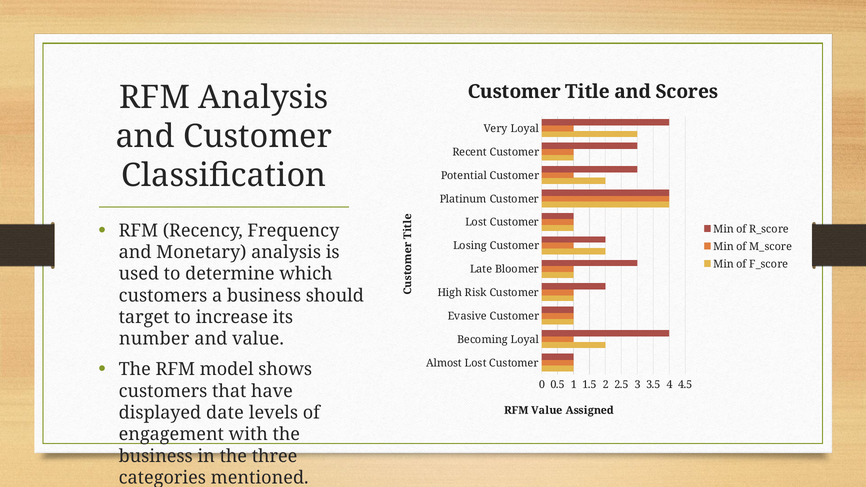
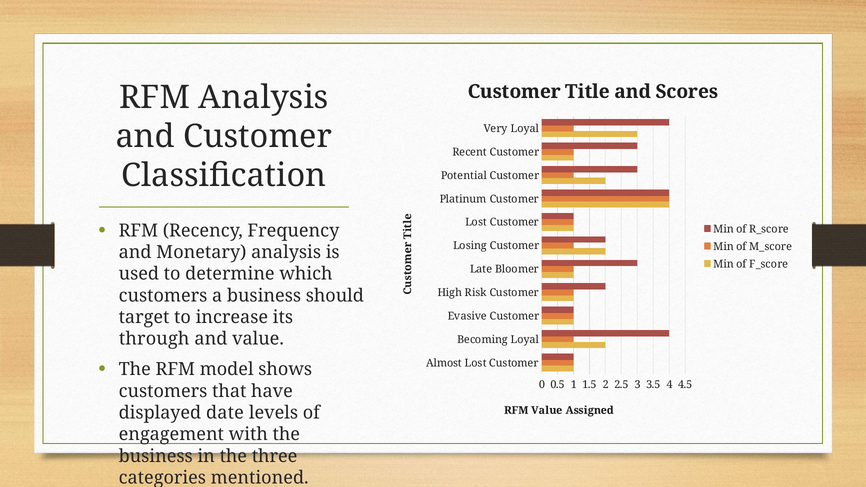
number: number -> through
